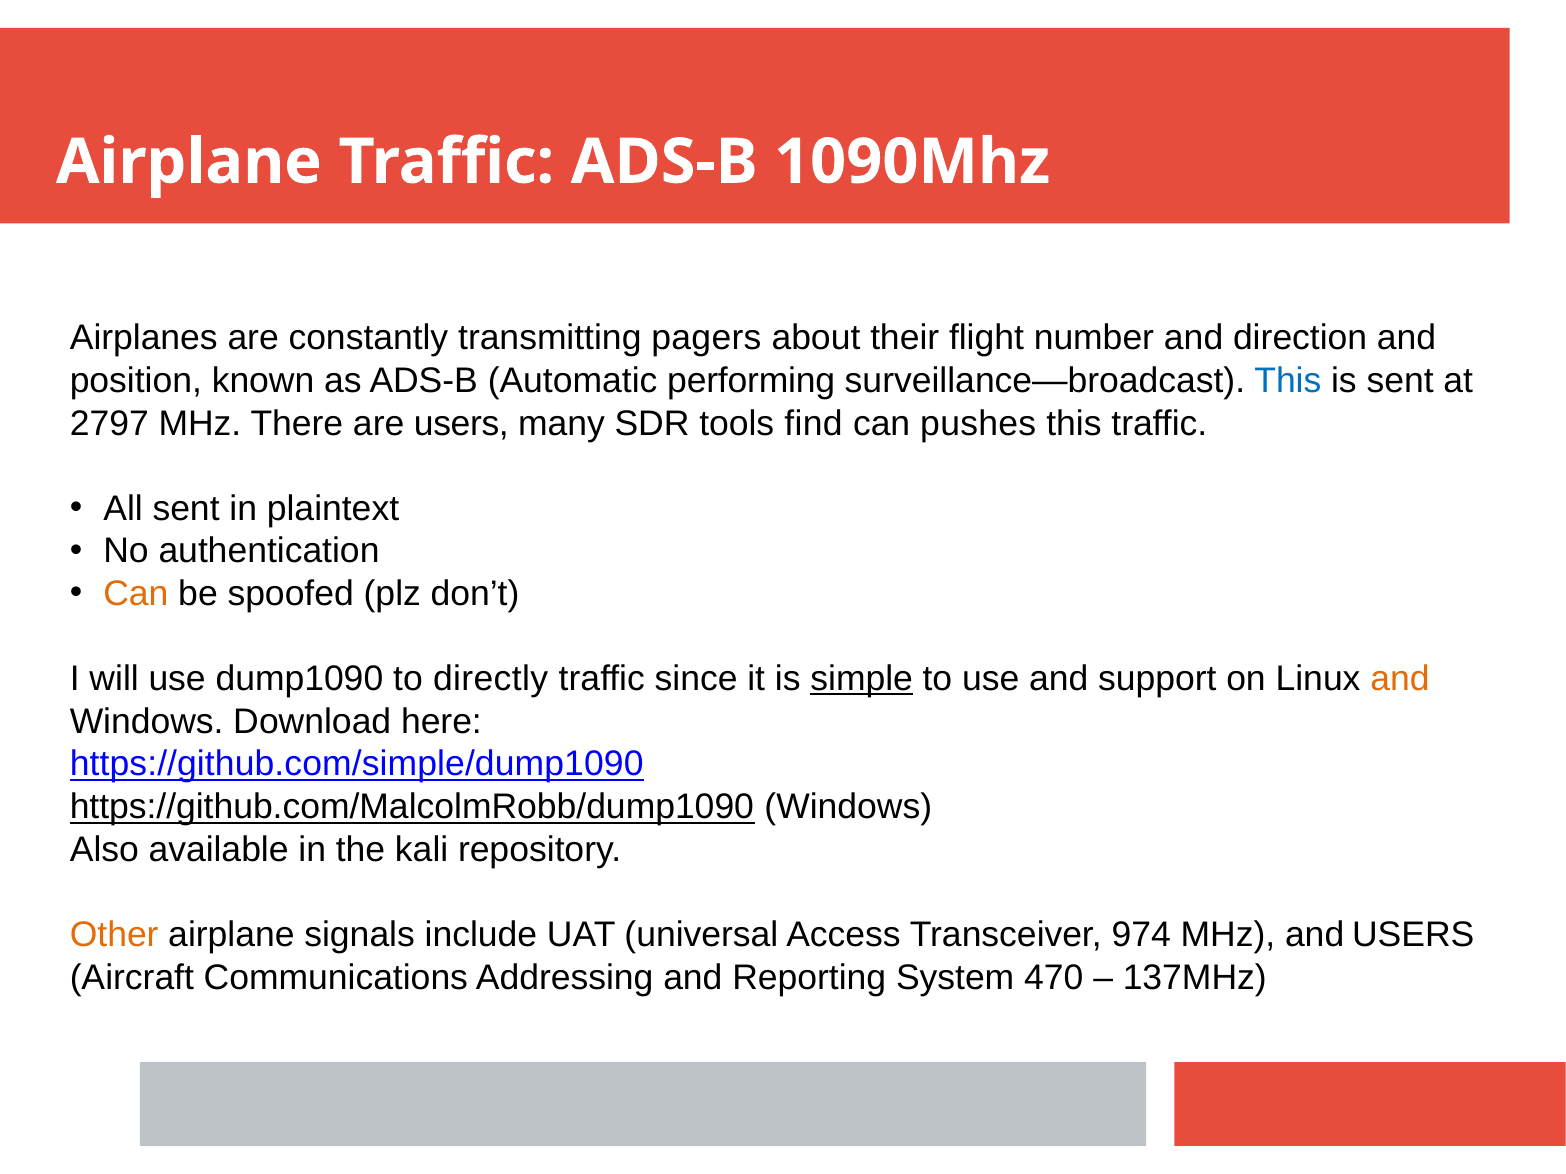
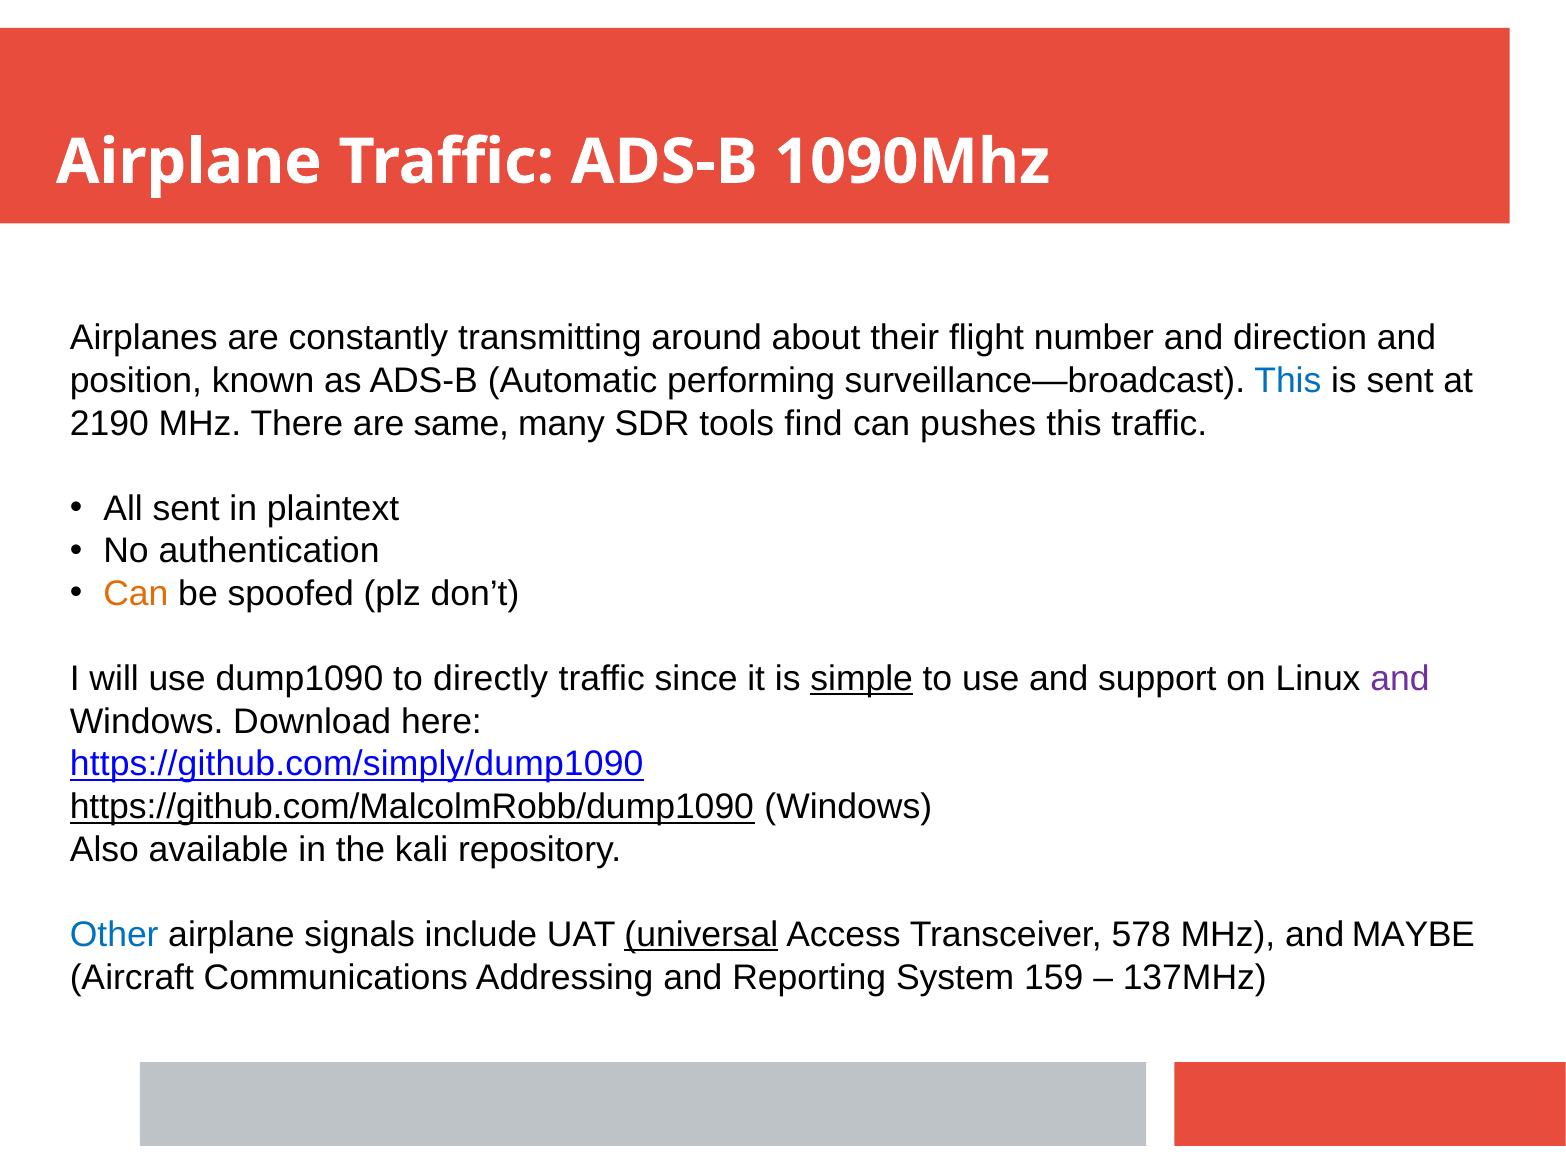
pagers: pagers -> around
2797: 2797 -> 2190
are users: users -> same
and at (1400, 679) colour: orange -> purple
https://github.com/simple/dump1090: https://github.com/simple/dump1090 -> https://github.com/simply/dump1090
Other colour: orange -> blue
universal underline: none -> present
974: 974 -> 578
and USERS: USERS -> MAYBE
470: 470 -> 159
